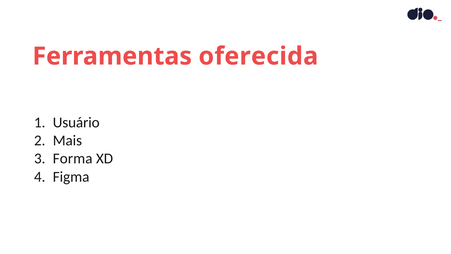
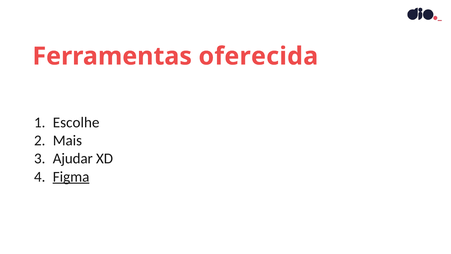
Usuário: Usuário -> Escolhe
Forma: Forma -> Ajudar
Figma underline: none -> present
